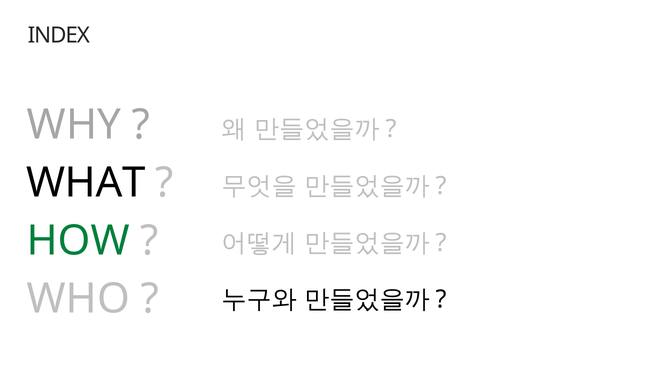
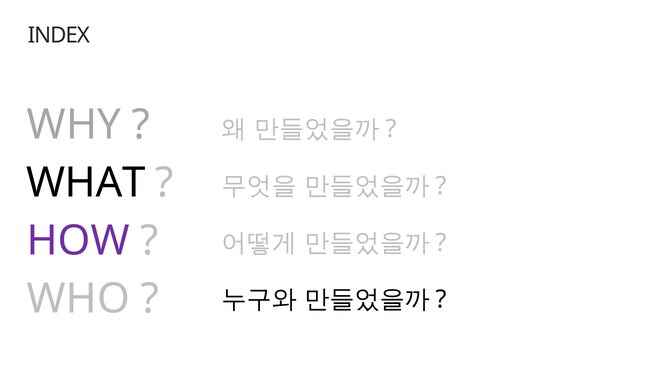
HOW colour: green -> purple
